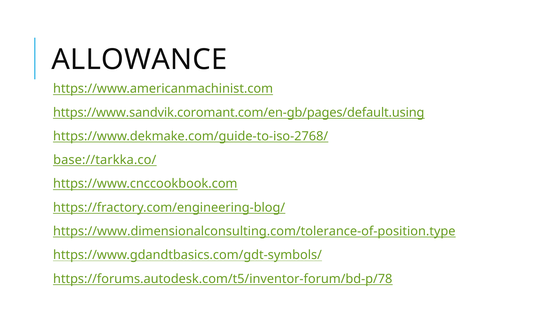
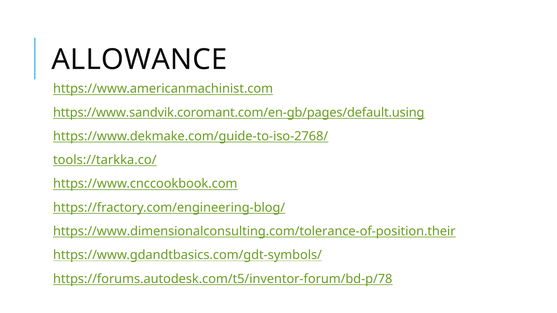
base://tarkka.co/: base://tarkka.co/ -> tools://tarkka.co/
https://www.dimensionalconsulting.com/tolerance-of-position.type: https://www.dimensionalconsulting.com/tolerance-of-position.type -> https://www.dimensionalconsulting.com/tolerance-of-position.their
